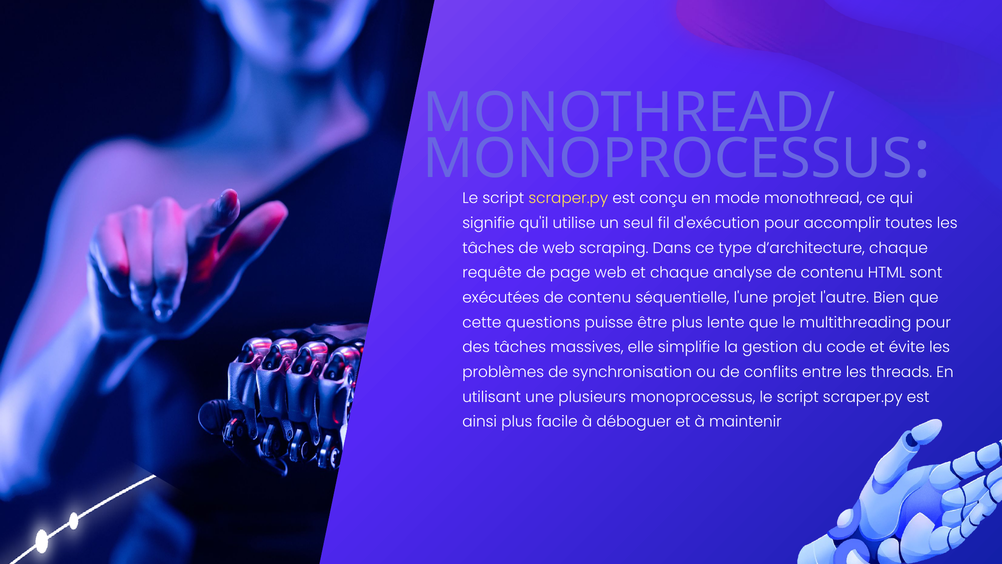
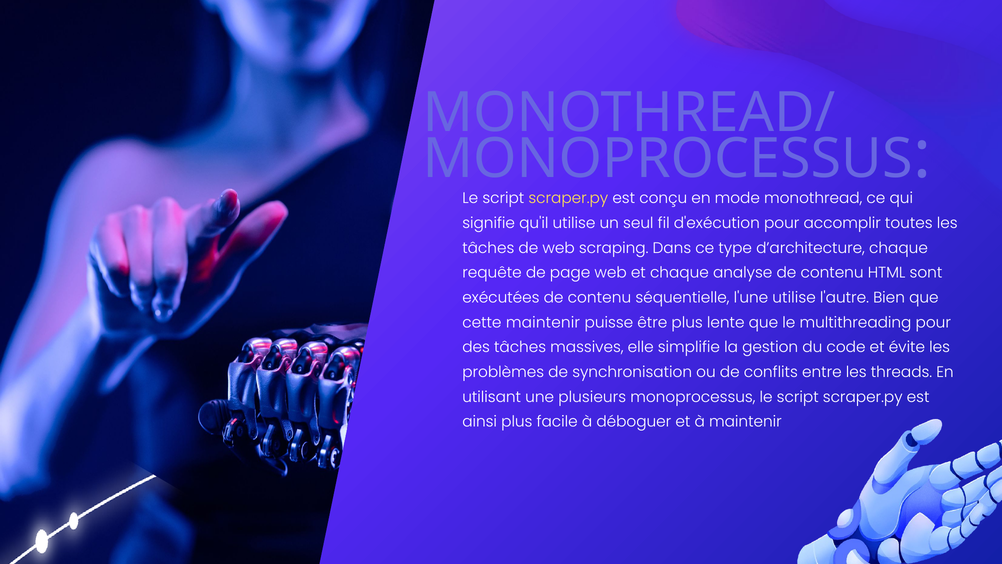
l'une projet: projet -> utilise
cette questions: questions -> maintenir
